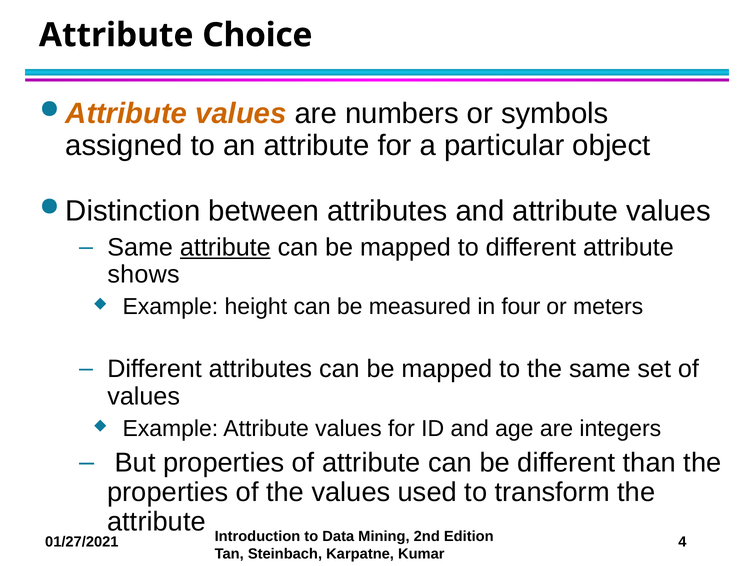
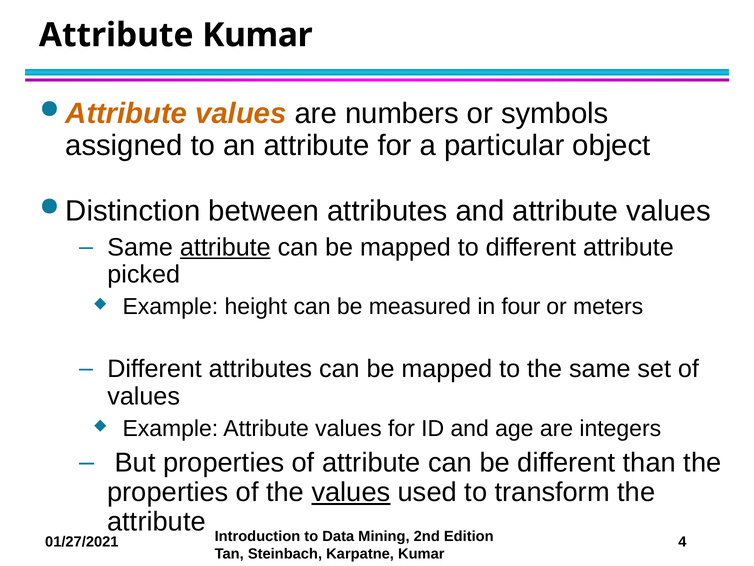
Attribute Choice: Choice -> Kumar
shows: shows -> picked
values at (351, 492) underline: none -> present
